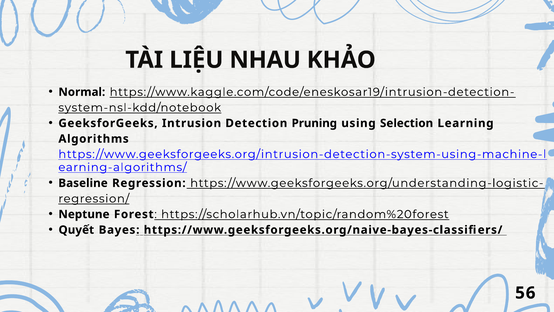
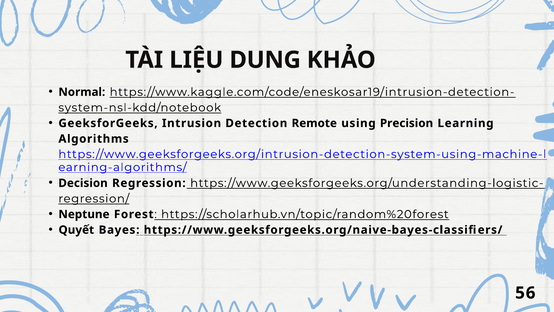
NHAU: NHAU -> DUNG
Pruning: Pruning -> Remote
Selection: Selection -> Precision
Baseline: Baseline -> Decision
